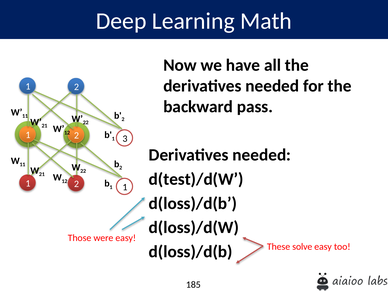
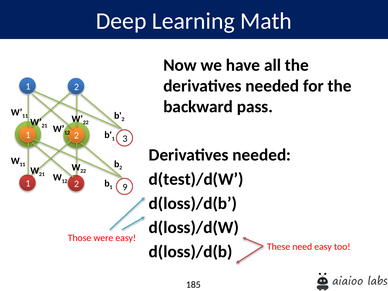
1 at (125, 187): 1 -> 9
solve: solve -> need
